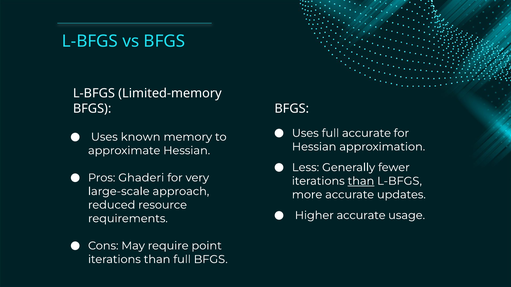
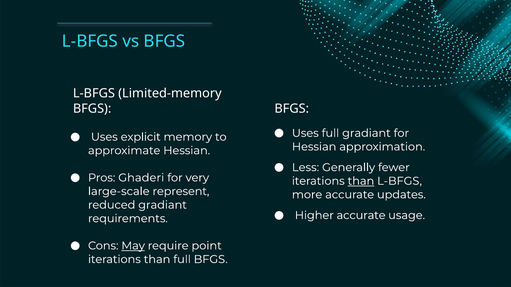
full accurate: accurate -> gradiant
known: known -> explicit
approach: approach -> represent
reduced resource: resource -> gradiant
May underline: none -> present
